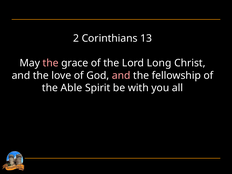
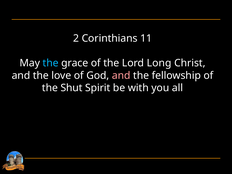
13: 13 -> 11
the at (51, 63) colour: pink -> light blue
Able: Able -> Shut
